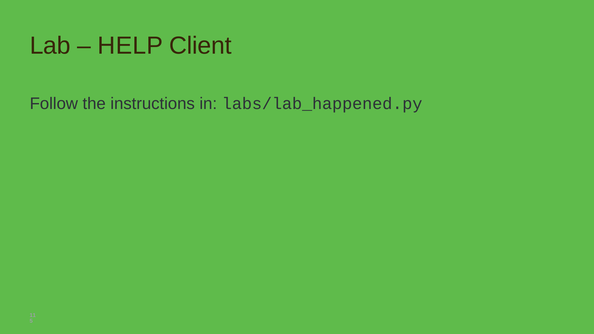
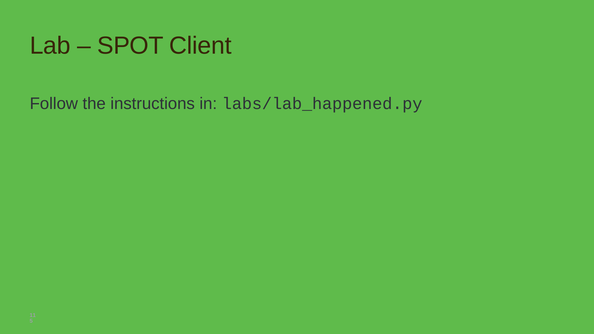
HELP: HELP -> SPOT
